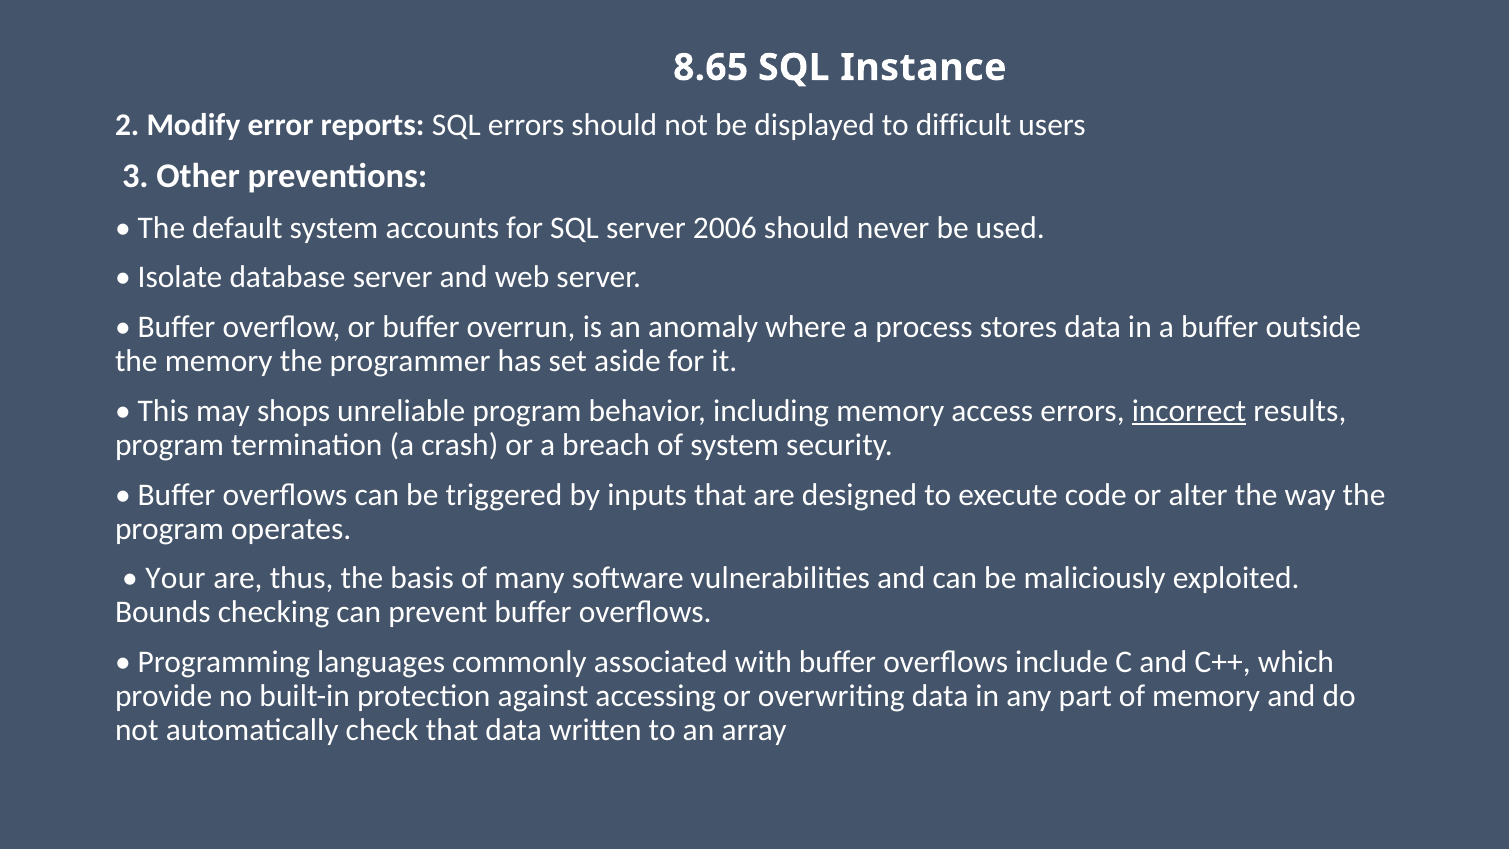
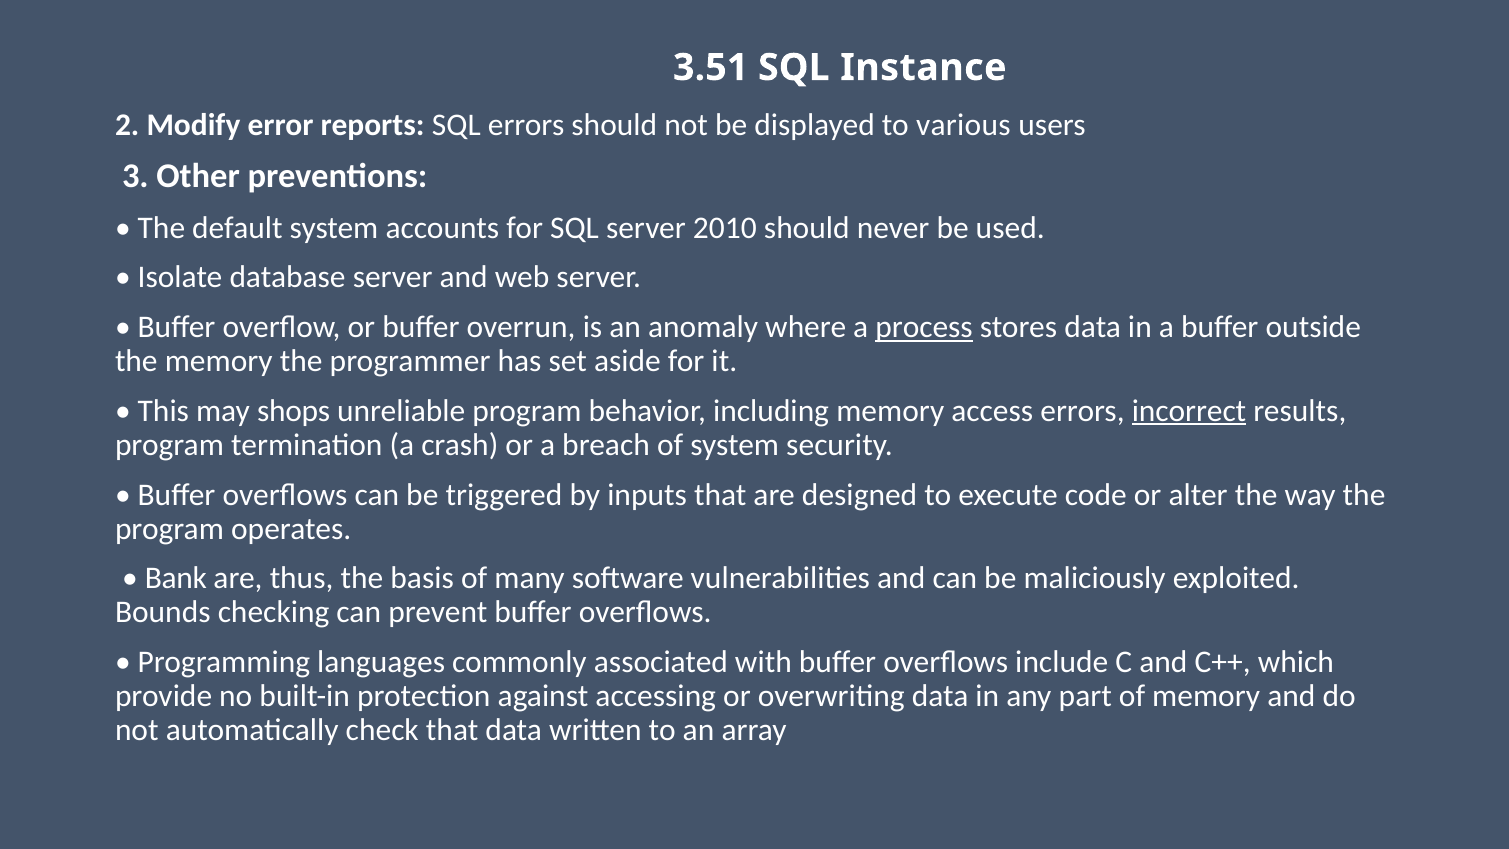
8.65: 8.65 -> 3.51
difficult: difficult -> various
2006: 2006 -> 2010
process underline: none -> present
Your: Your -> Bank
